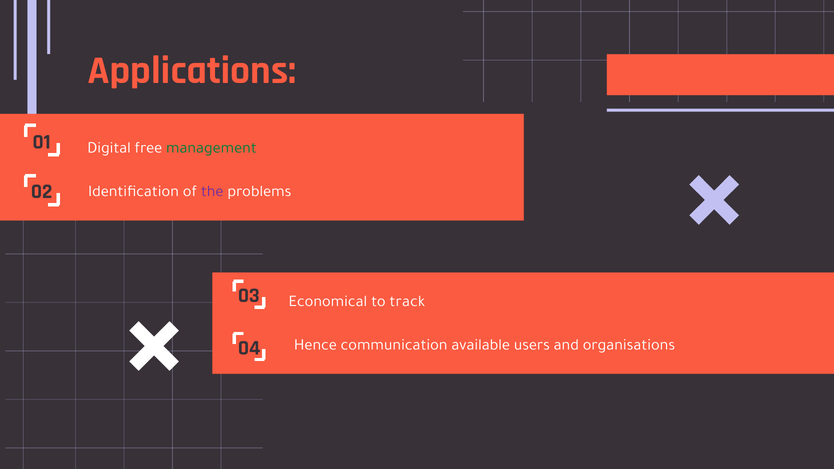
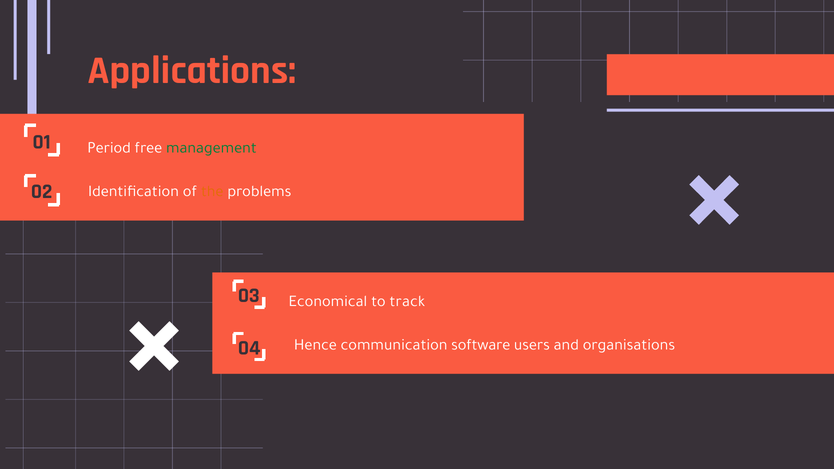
Digital: Digital -> Period
the colour: purple -> orange
available: available -> software
